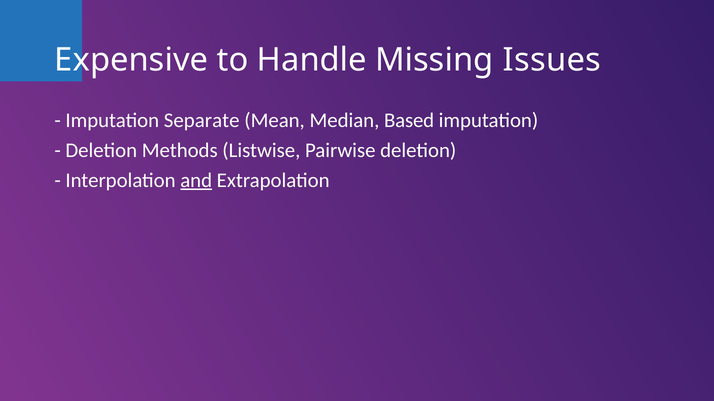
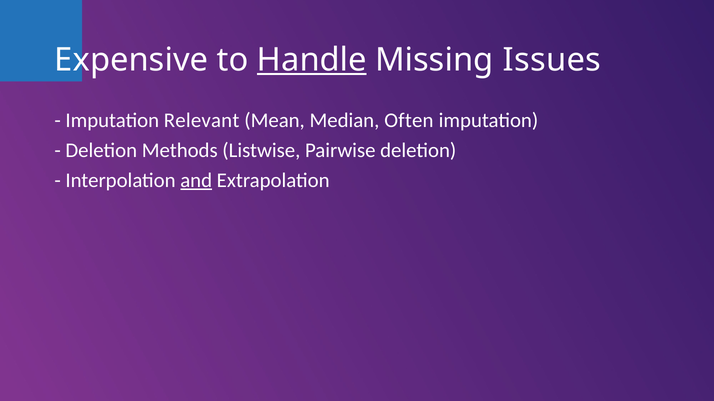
Handle underline: none -> present
Separate: Separate -> Relevant
Based: Based -> Often
